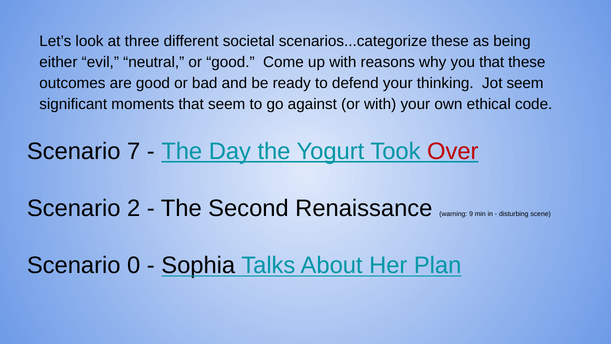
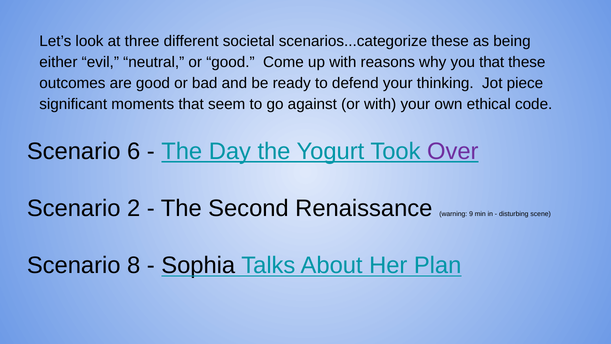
Jot seem: seem -> piece
7: 7 -> 6
Over colour: red -> purple
0: 0 -> 8
